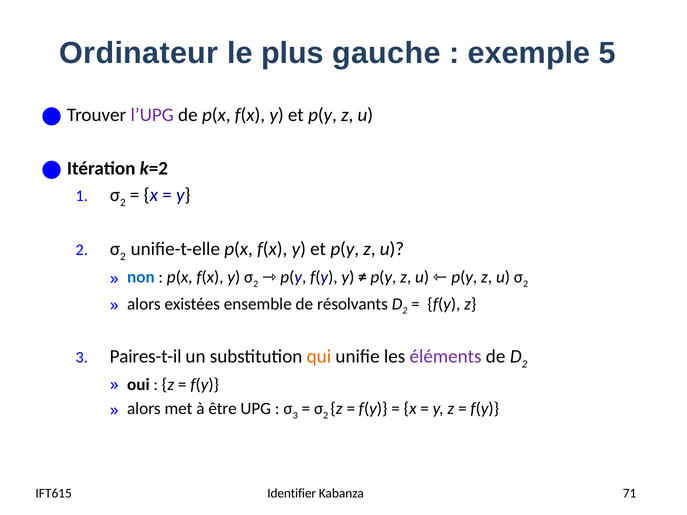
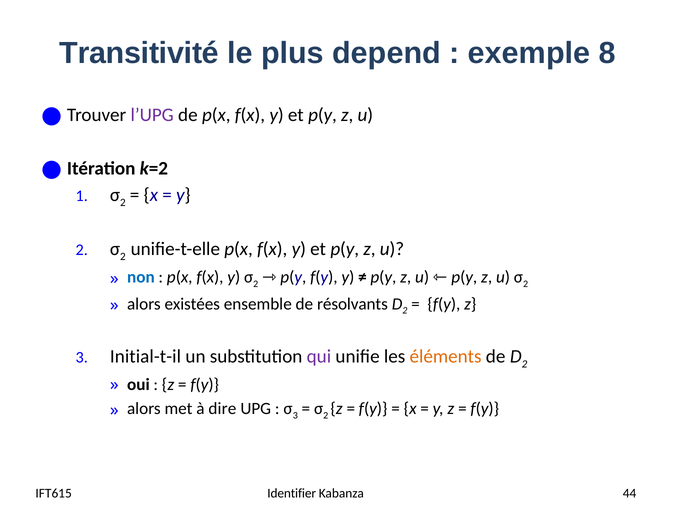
Ordinateur: Ordinateur -> Transitivité
gauche: gauche -> depend
5: 5 -> 8
Paires-t-il: Paires-t-il -> Initial-t-il
qui colour: orange -> purple
éléments colour: purple -> orange
être: être -> dire
71: 71 -> 44
